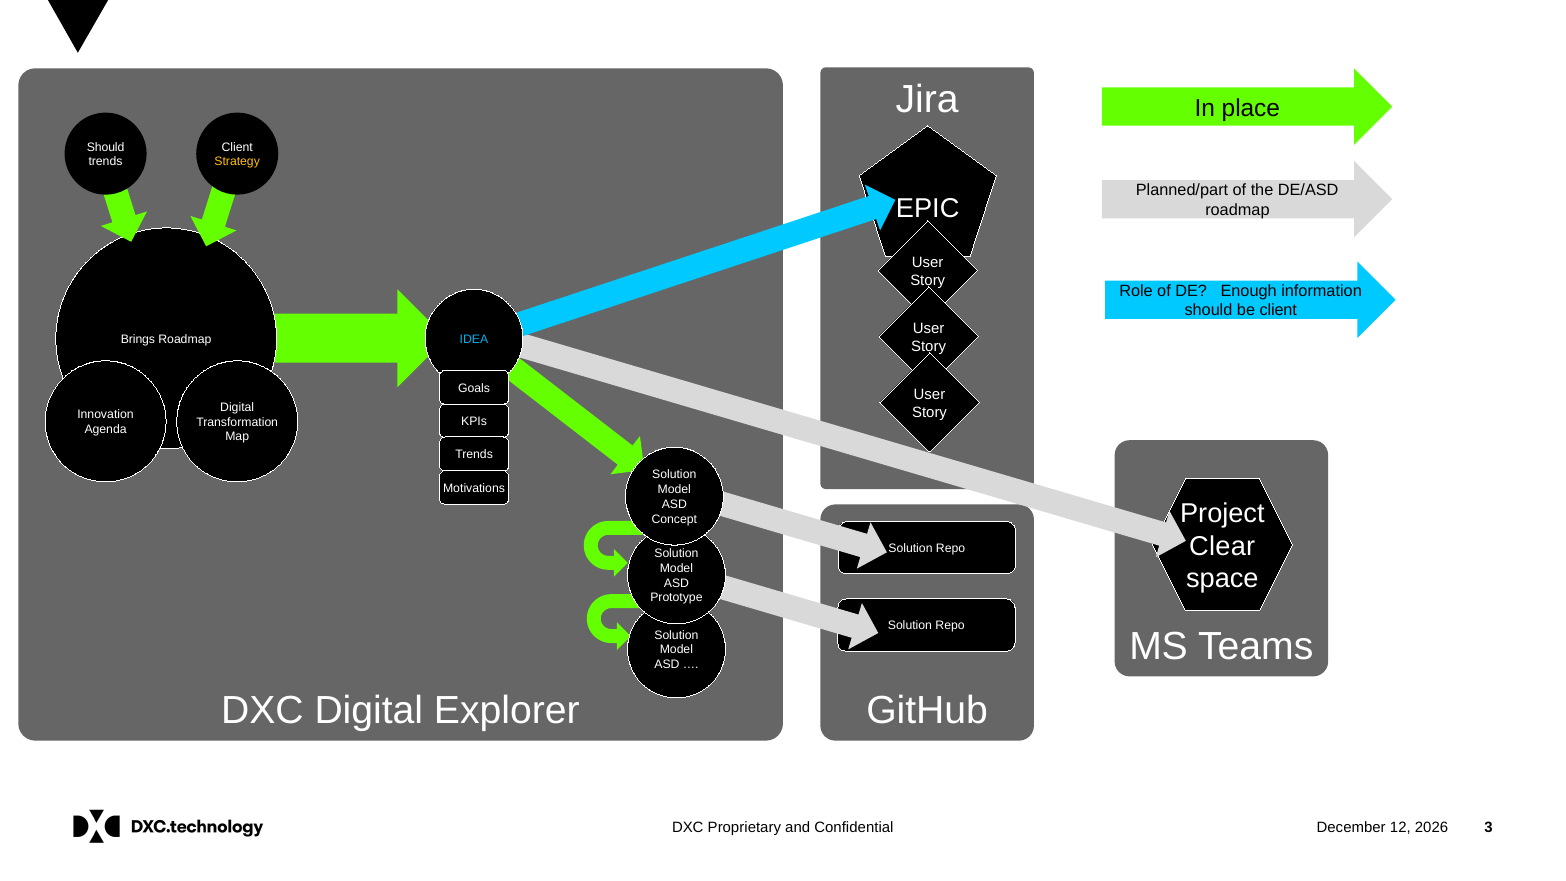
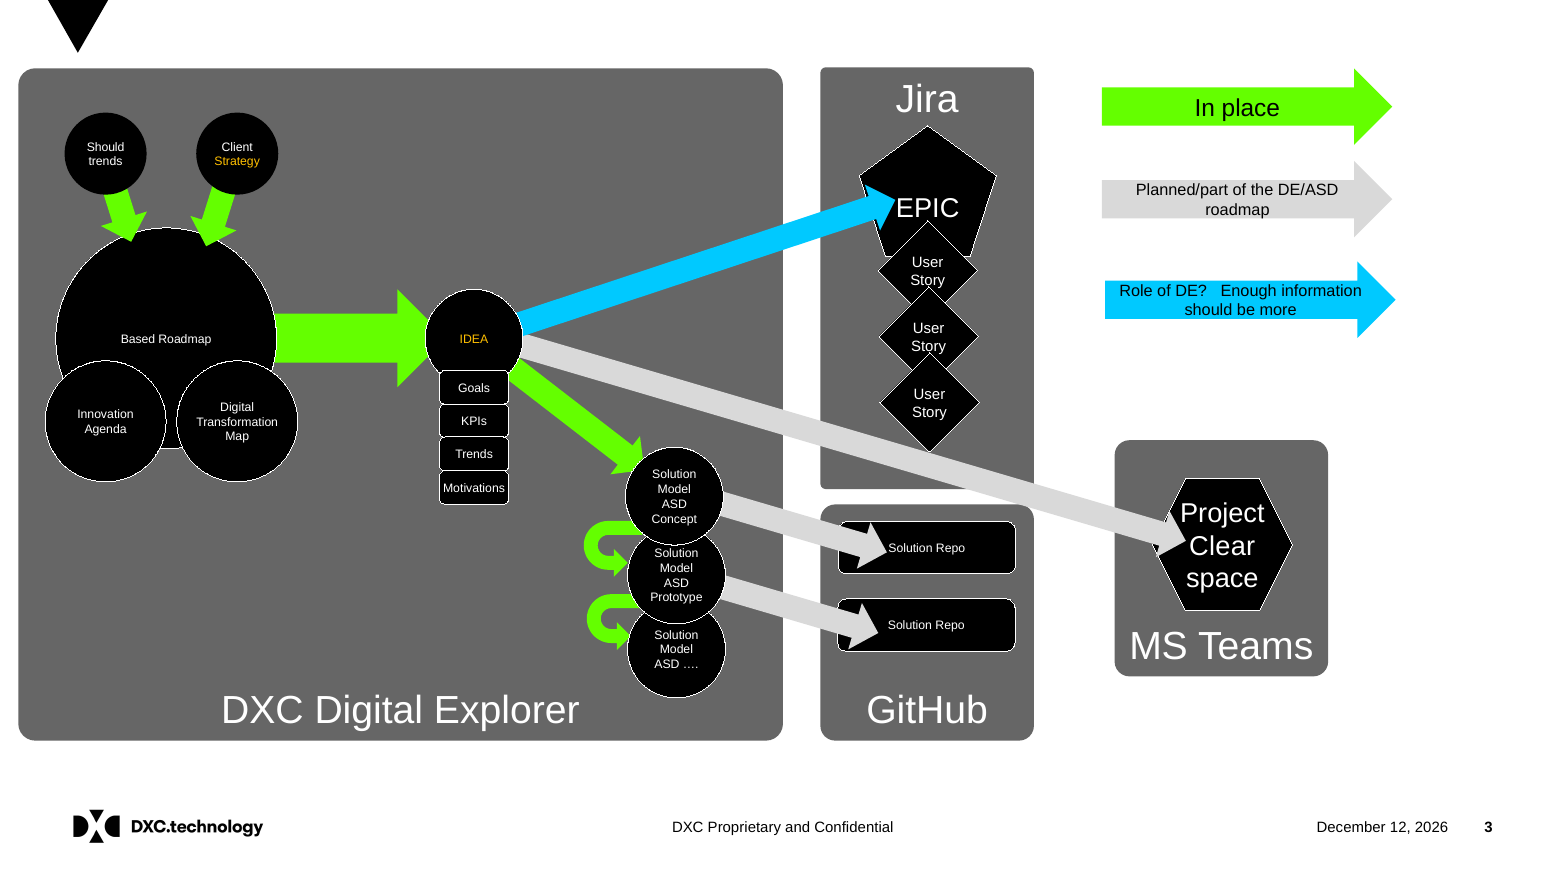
be client: client -> more
IDEA colour: light blue -> yellow
Brings: Brings -> Based
